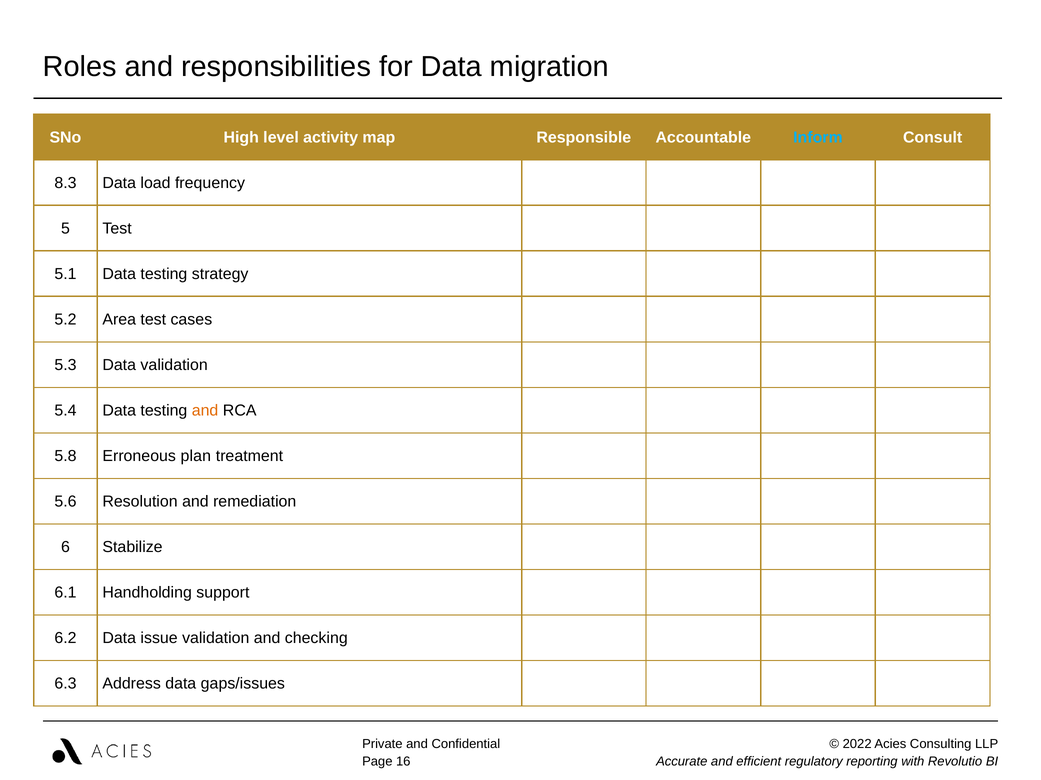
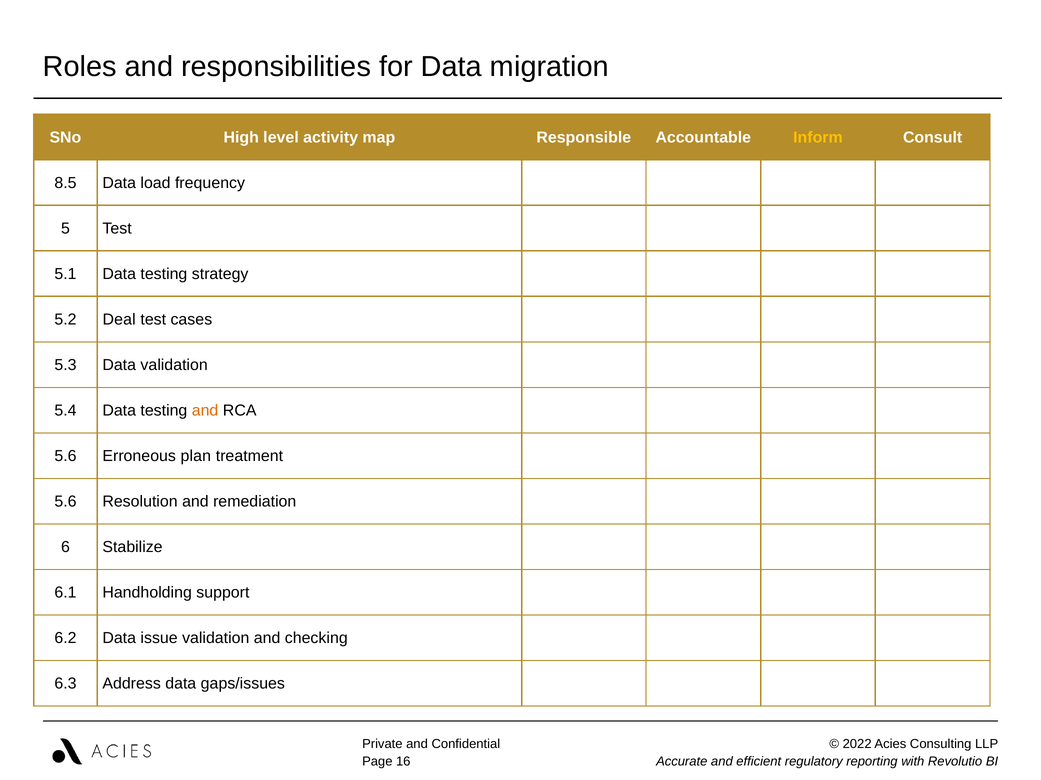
Inform colour: light blue -> yellow
8.3: 8.3 -> 8.5
Area: Area -> Deal
5.8 at (65, 456): 5.8 -> 5.6
